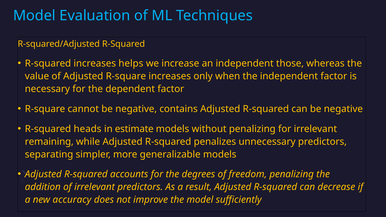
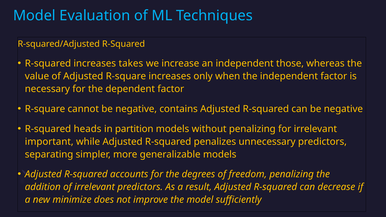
helps: helps -> takes
estimate: estimate -> partition
remaining: remaining -> important
accuracy: accuracy -> minimize
